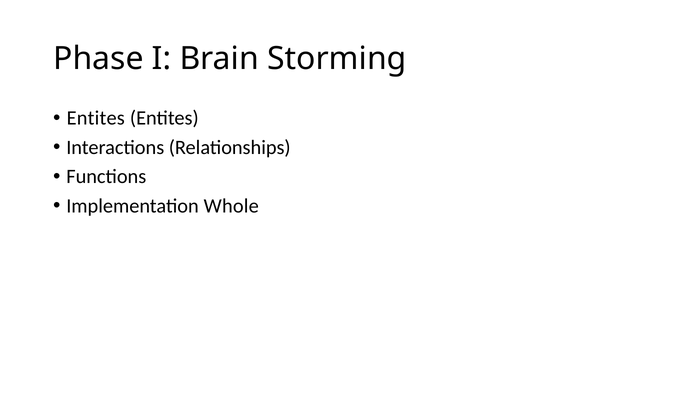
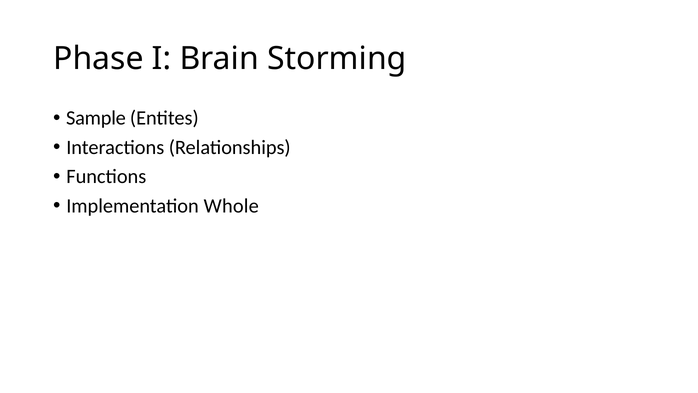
Entites at (96, 118): Entites -> Sample
